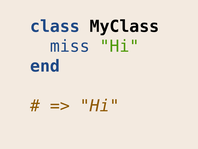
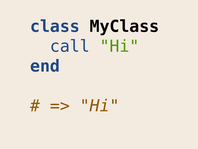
miss: miss -> call
